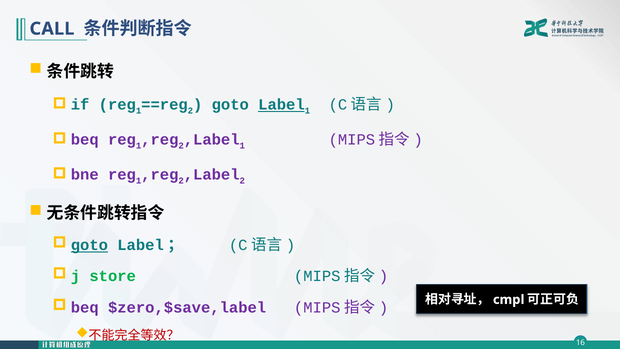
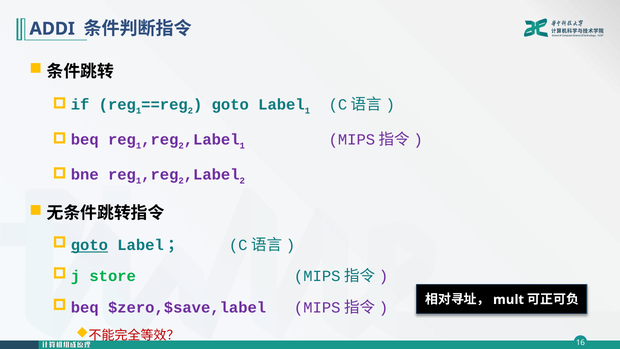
CALL: CALL -> ADDI
Label underline: present -> none
cmpl: cmpl -> mult
